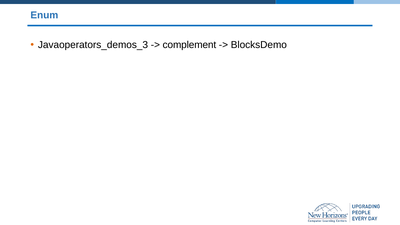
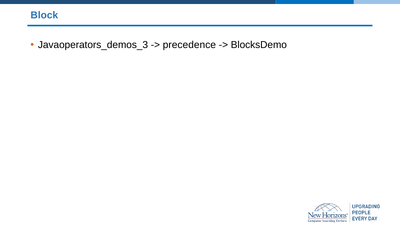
Enum: Enum -> Block
complement: complement -> precedence
